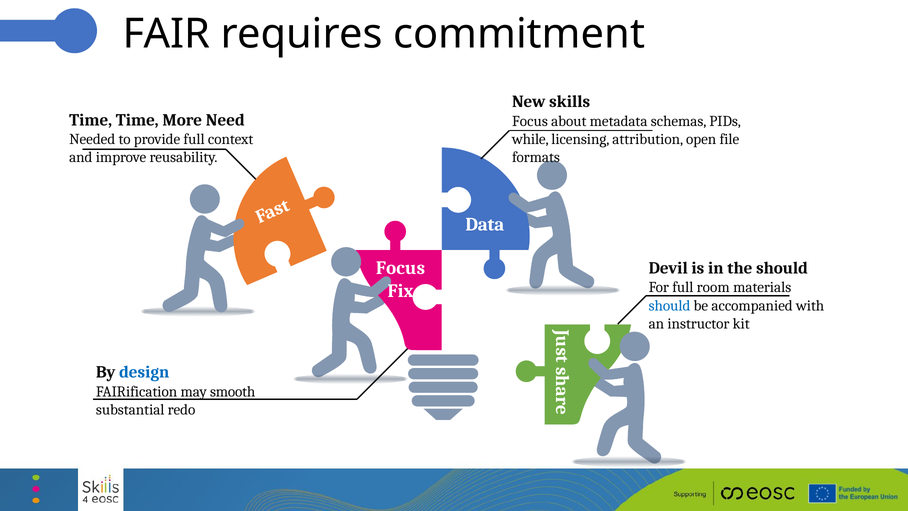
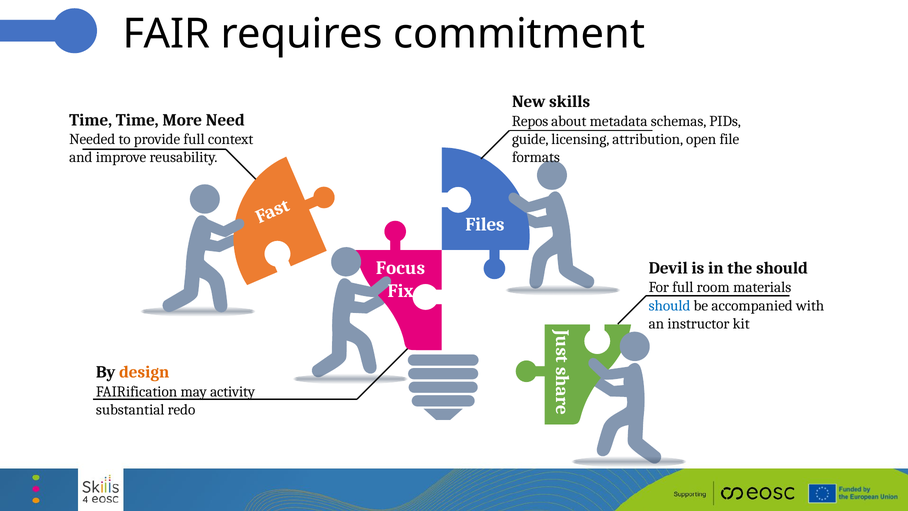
Focus at (530, 121): Focus -> Repos
while: while -> guide
Data: Data -> Files
design colour: blue -> orange
smooth: smooth -> activity
